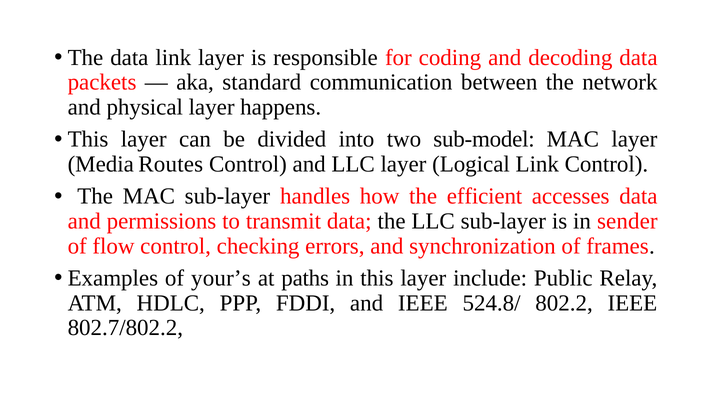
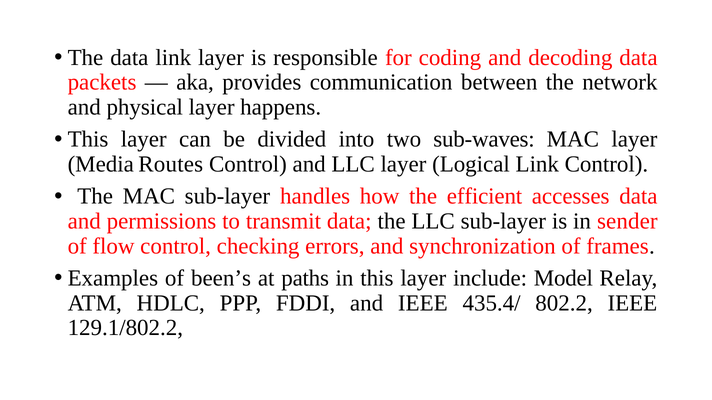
standard: standard -> provides
sub-model: sub-model -> sub-waves
your’s: your’s -> been’s
Public: Public -> Model
524.8/: 524.8/ -> 435.4/
802.7/802.2: 802.7/802.2 -> 129.1/802.2
